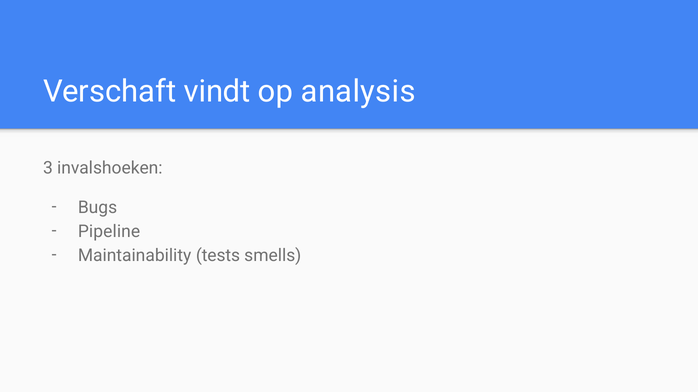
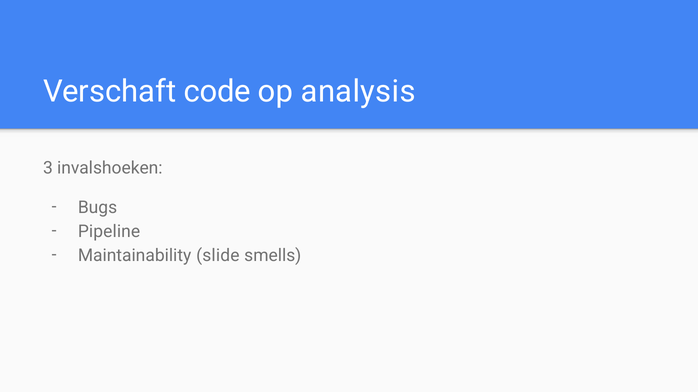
vindt: vindt -> code
tests: tests -> slide
